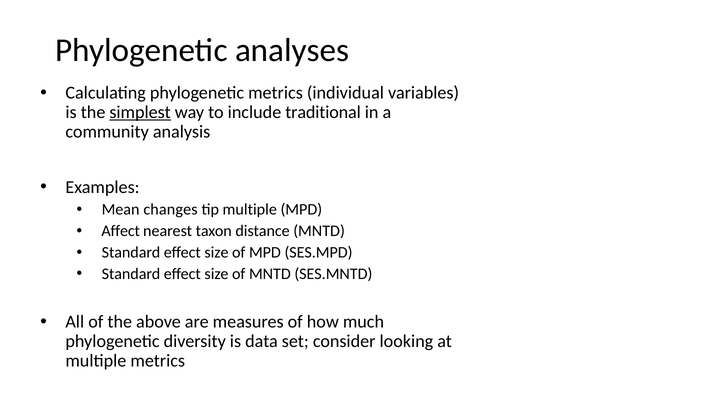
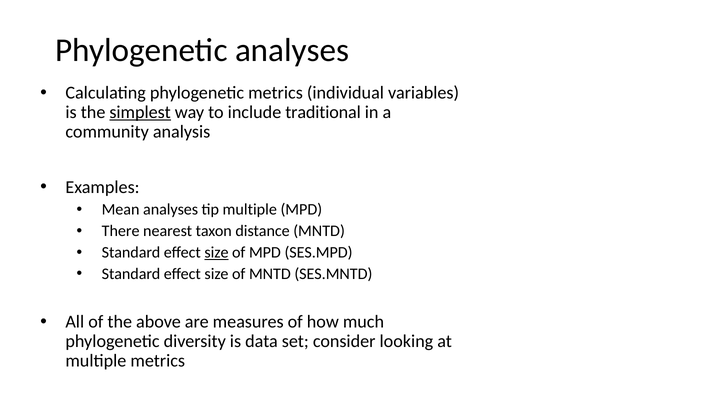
Mean changes: changes -> analyses
Affect: Affect -> There
size at (217, 252) underline: none -> present
